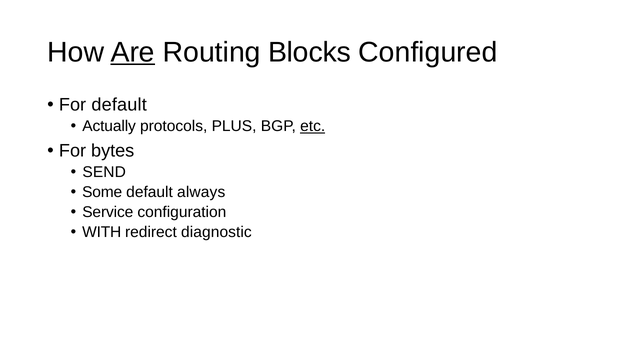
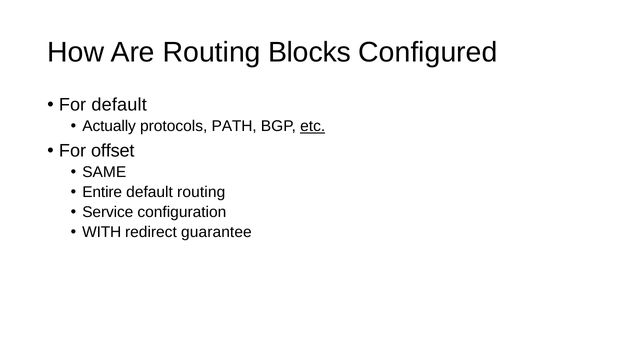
Are underline: present -> none
PLUS: PLUS -> PATH
bytes: bytes -> offset
SEND: SEND -> SAME
Some: Some -> Entire
default always: always -> routing
diagnostic: diagnostic -> guarantee
